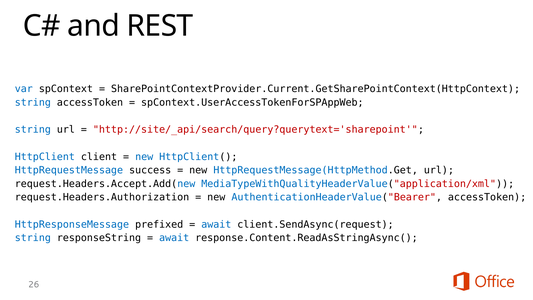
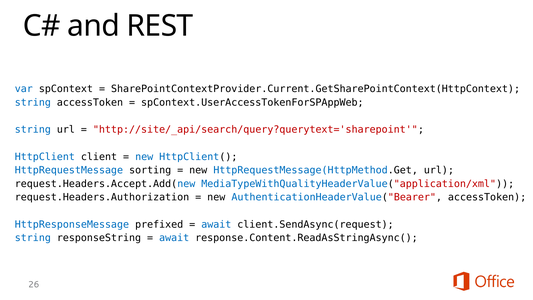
success: success -> sorting
